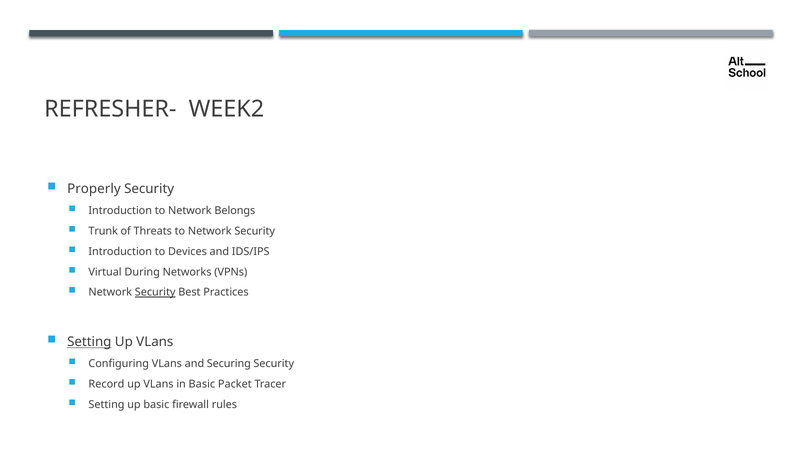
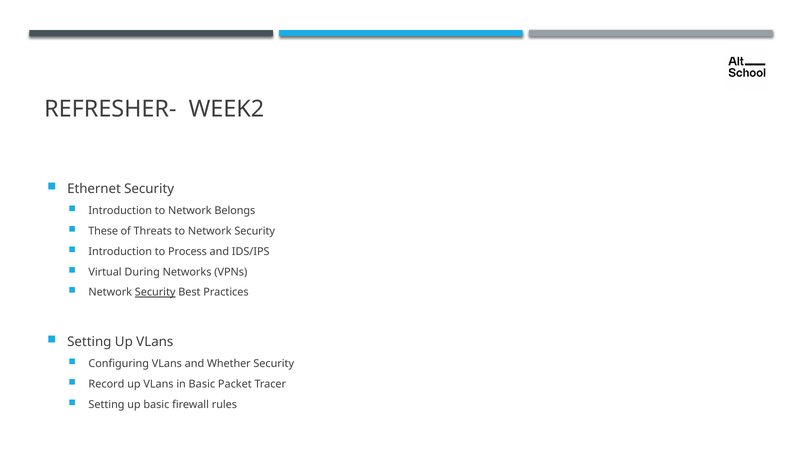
Properly: Properly -> Ethernet
Trunk: Trunk -> These
Devices: Devices -> Process
Setting at (89, 342) underline: present -> none
Securing: Securing -> Whether
